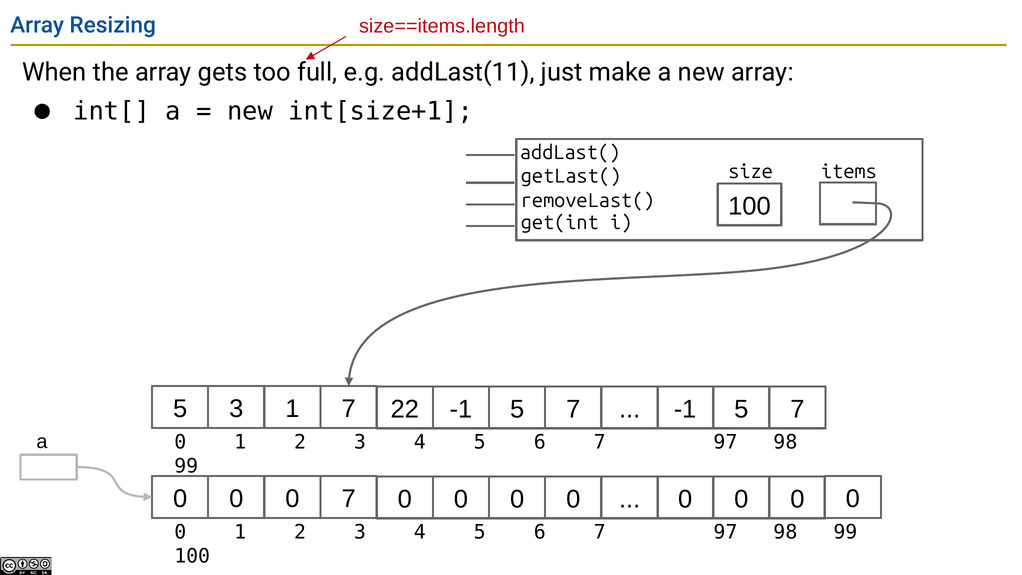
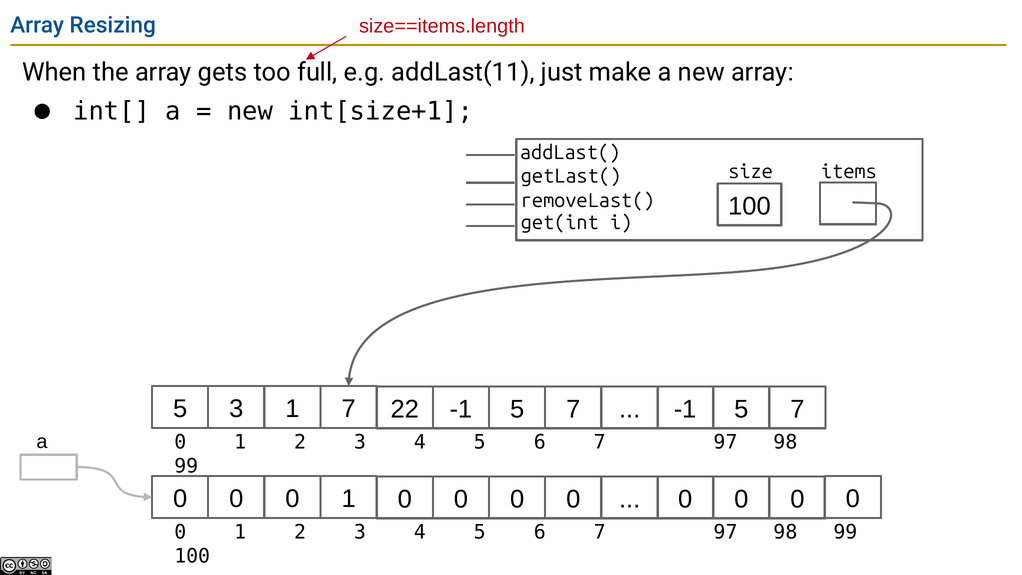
0 0 7: 7 -> 1
